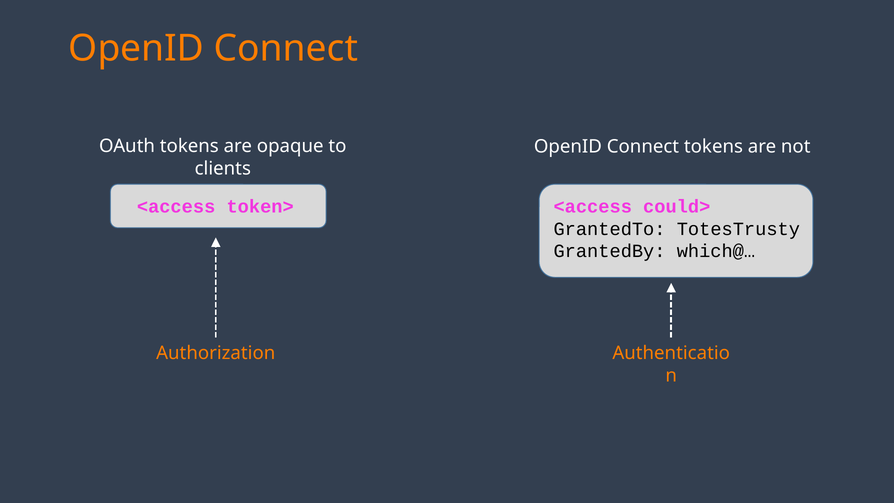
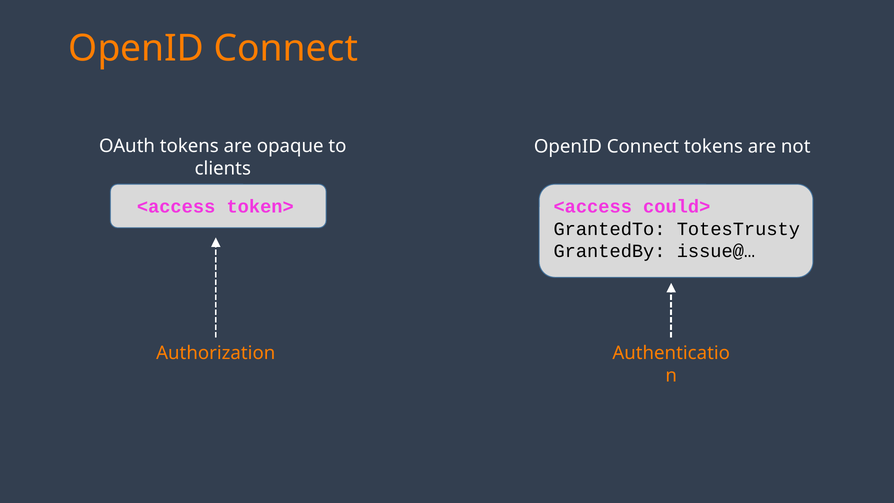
which@…: which@… -> issue@…
